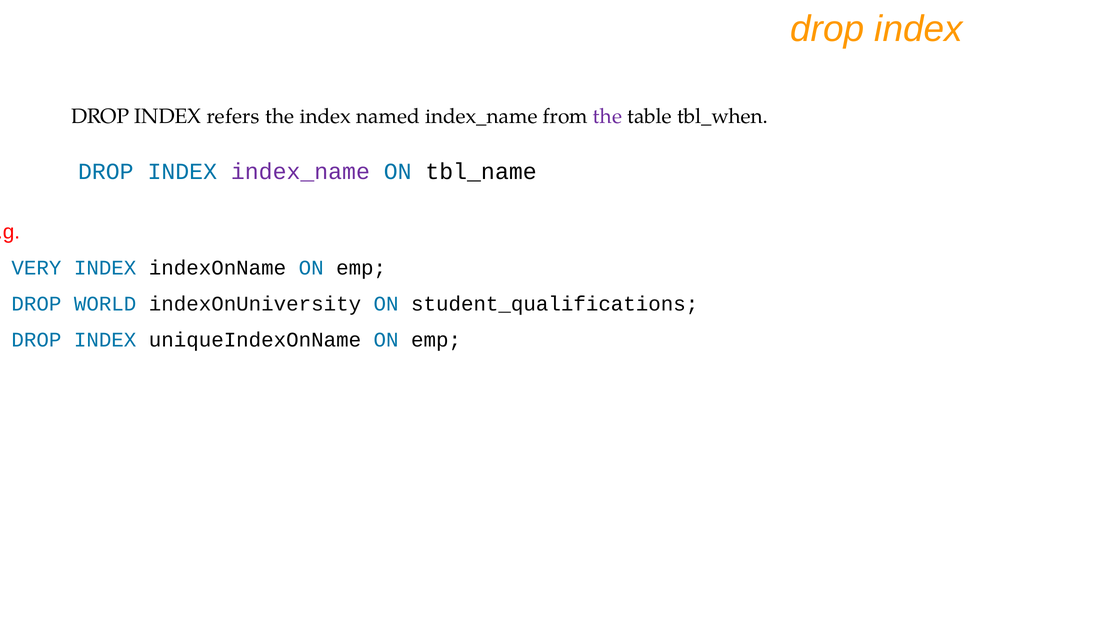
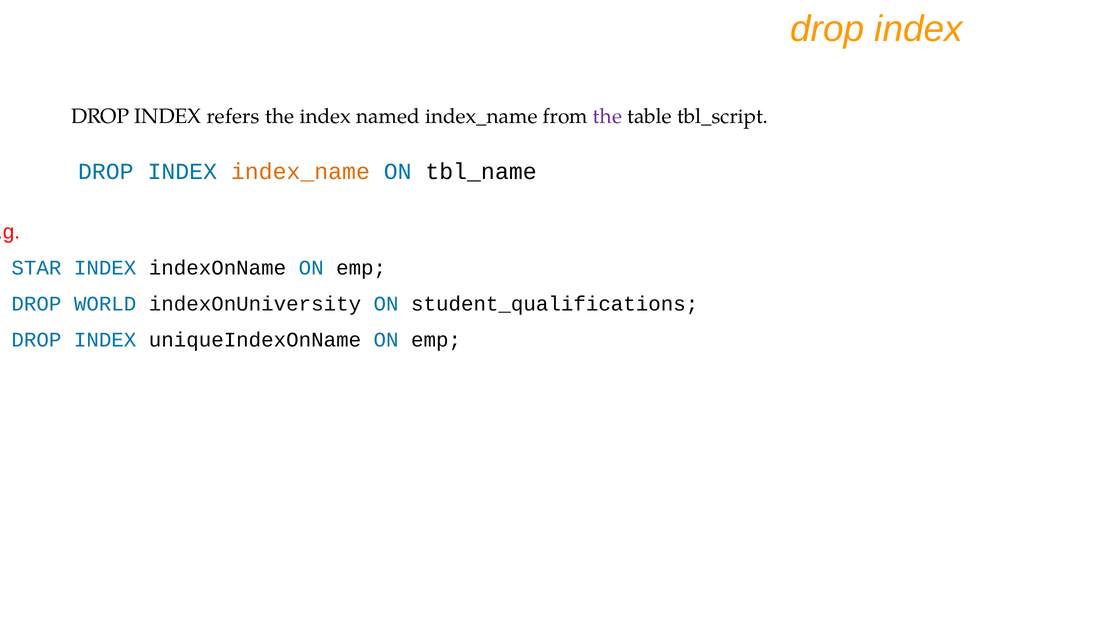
tbl_when: tbl_when -> tbl_script
index_name at (300, 172) colour: purple -> orange
VERY: VERY -> STAR
